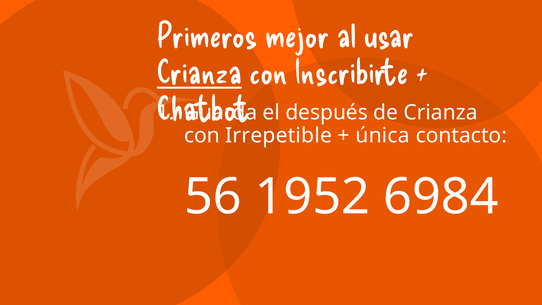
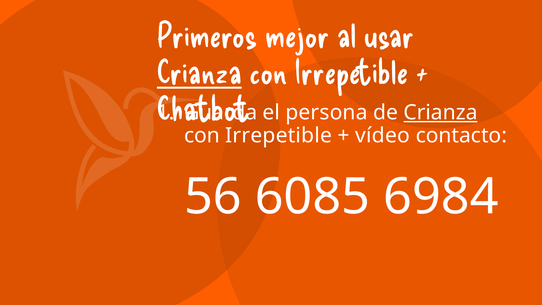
Inscribirte at (352, 73): Inscribirte -> Irrepetible
después: después -> persona
Crianza at (441, 113) underline: none -> present
única: única -> vídeo
1952: 1952 -> 6085
